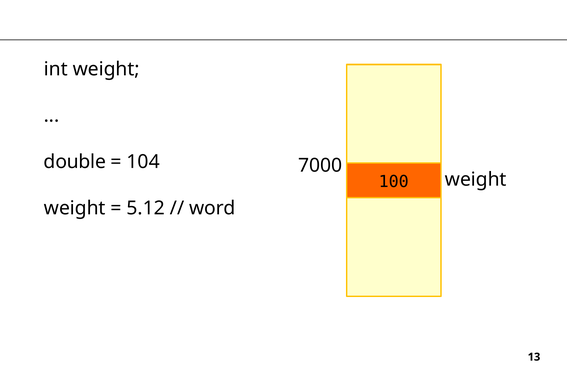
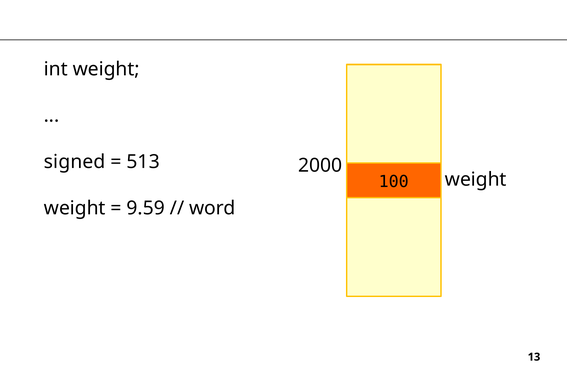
double: double -> signed
104: 104 -> 513
7000: 7000 -> 2000
5.12: 5.12 -> 9.59
